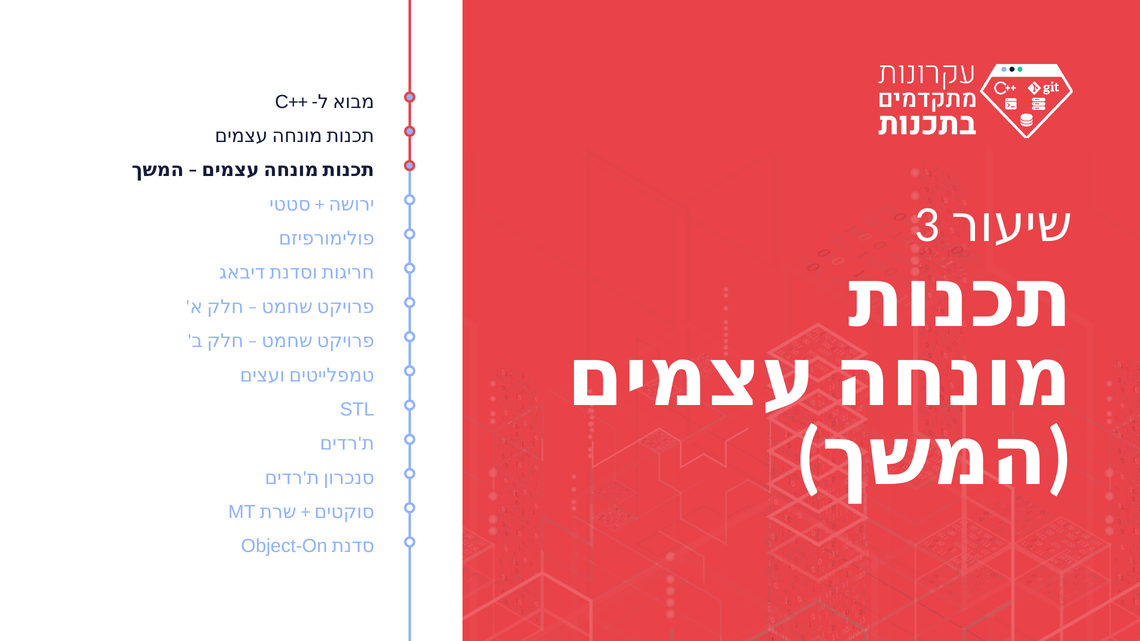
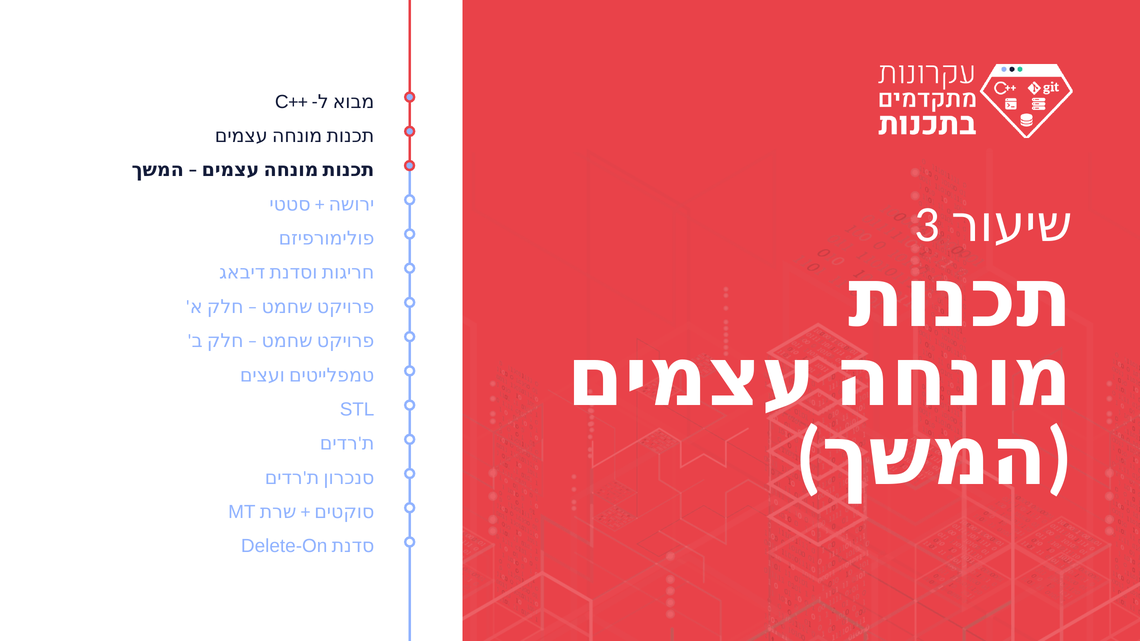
Object-On: Object-On -> Delete-On
